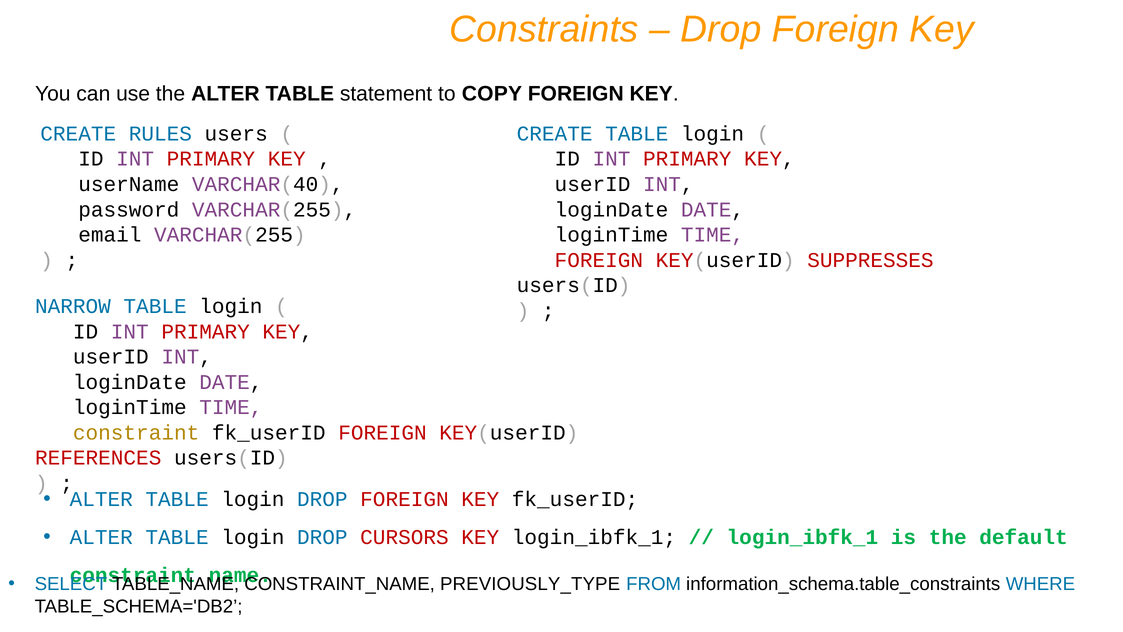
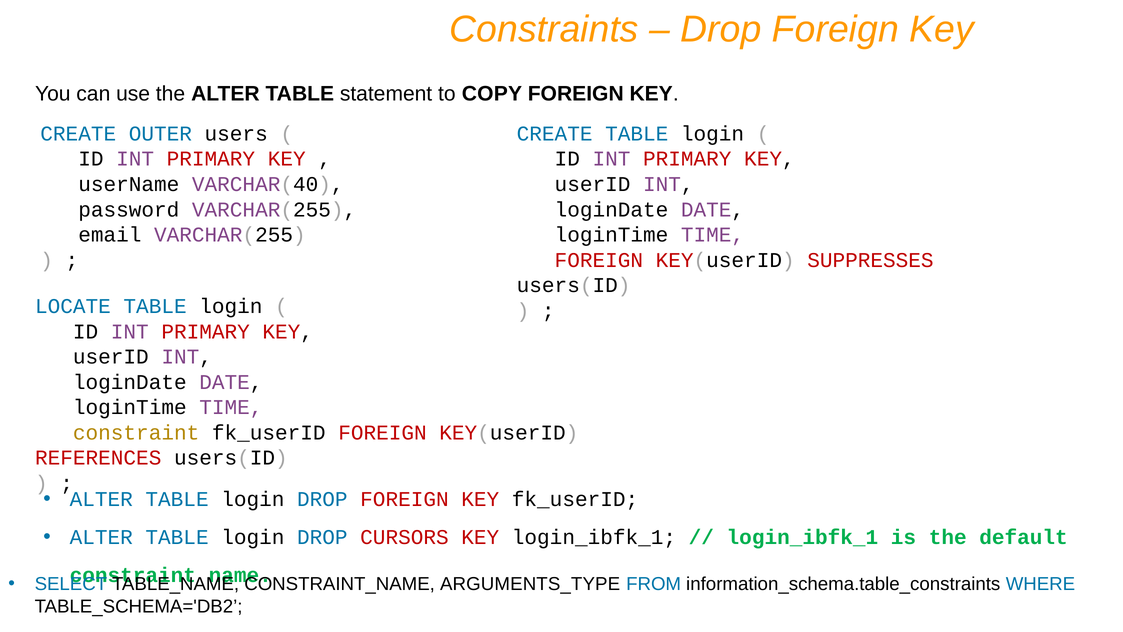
RULES: RULES -> OUTER
NARROW: NARROW -> LOCATE
PREVIOUSLY_TYPE: PREVIOUSLY_TYPE -> ARGUMENTS_TYPE
